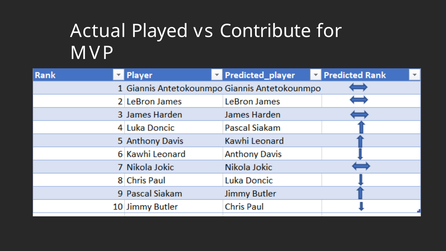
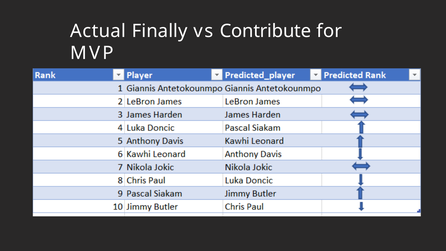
Played: Played -> Finally
